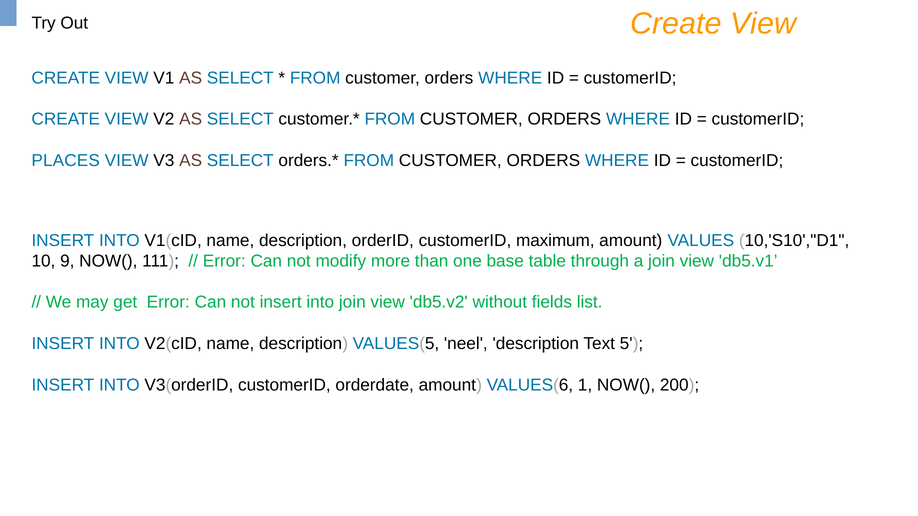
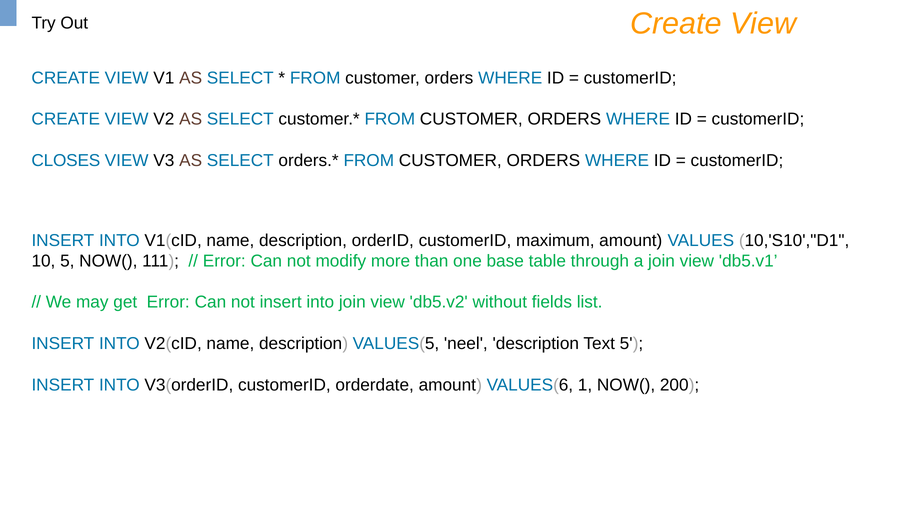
PLACES: PLACES -> CLOSES
10 9: 9 -> 5
